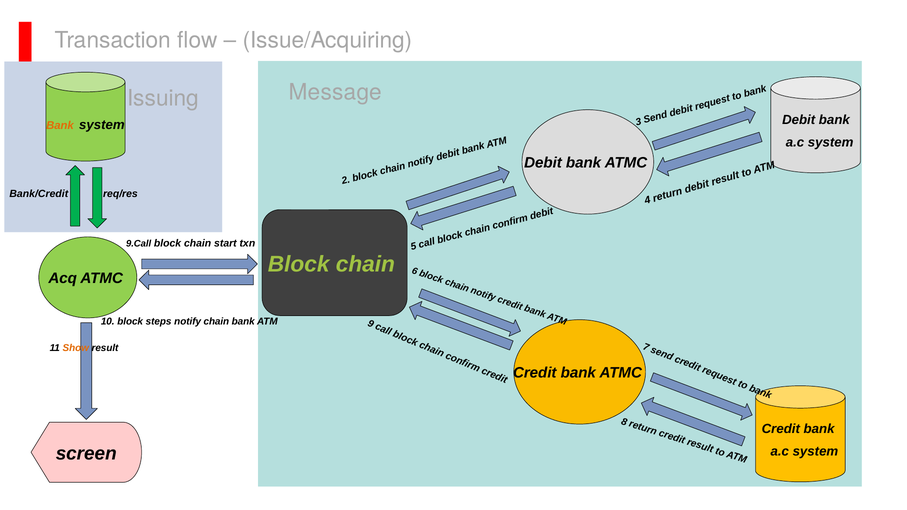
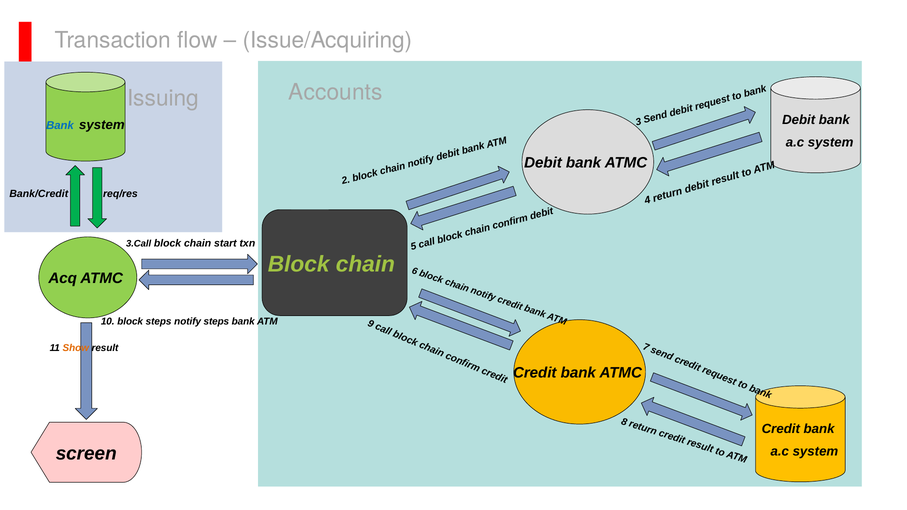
Message: Message -> Accounts
Bank at (60, 125) colour: orange -> blue
9.Call: 9.Call -> 3.Call
notify chain: chain -> steps
